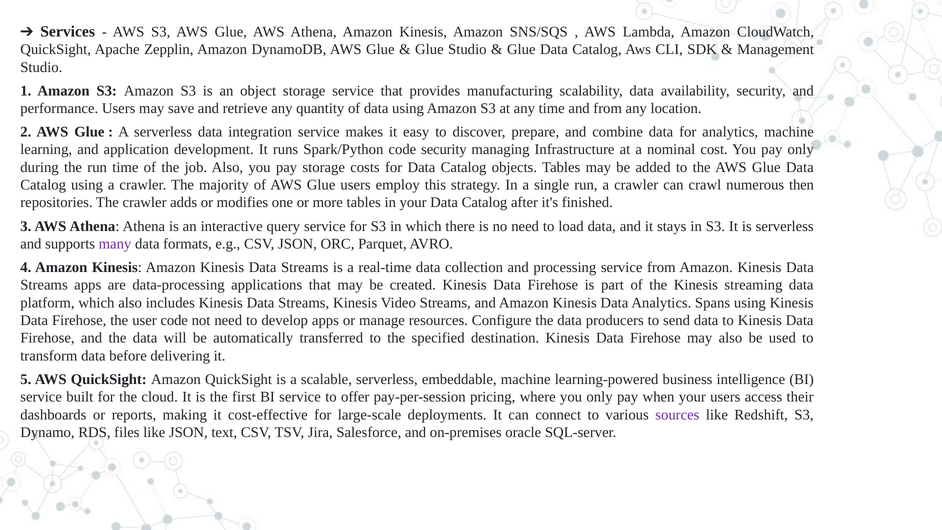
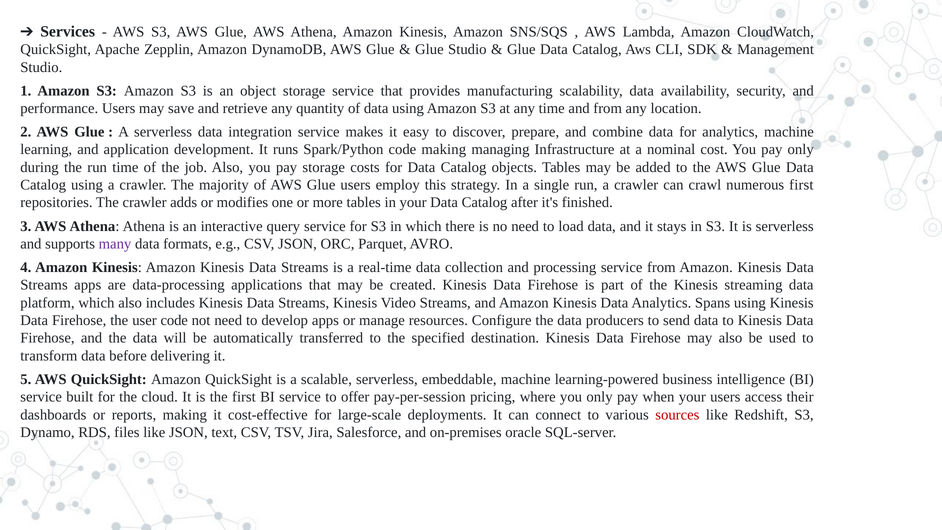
code security: security -> making
numerous then: then -> first
sources colour: purple -> red
